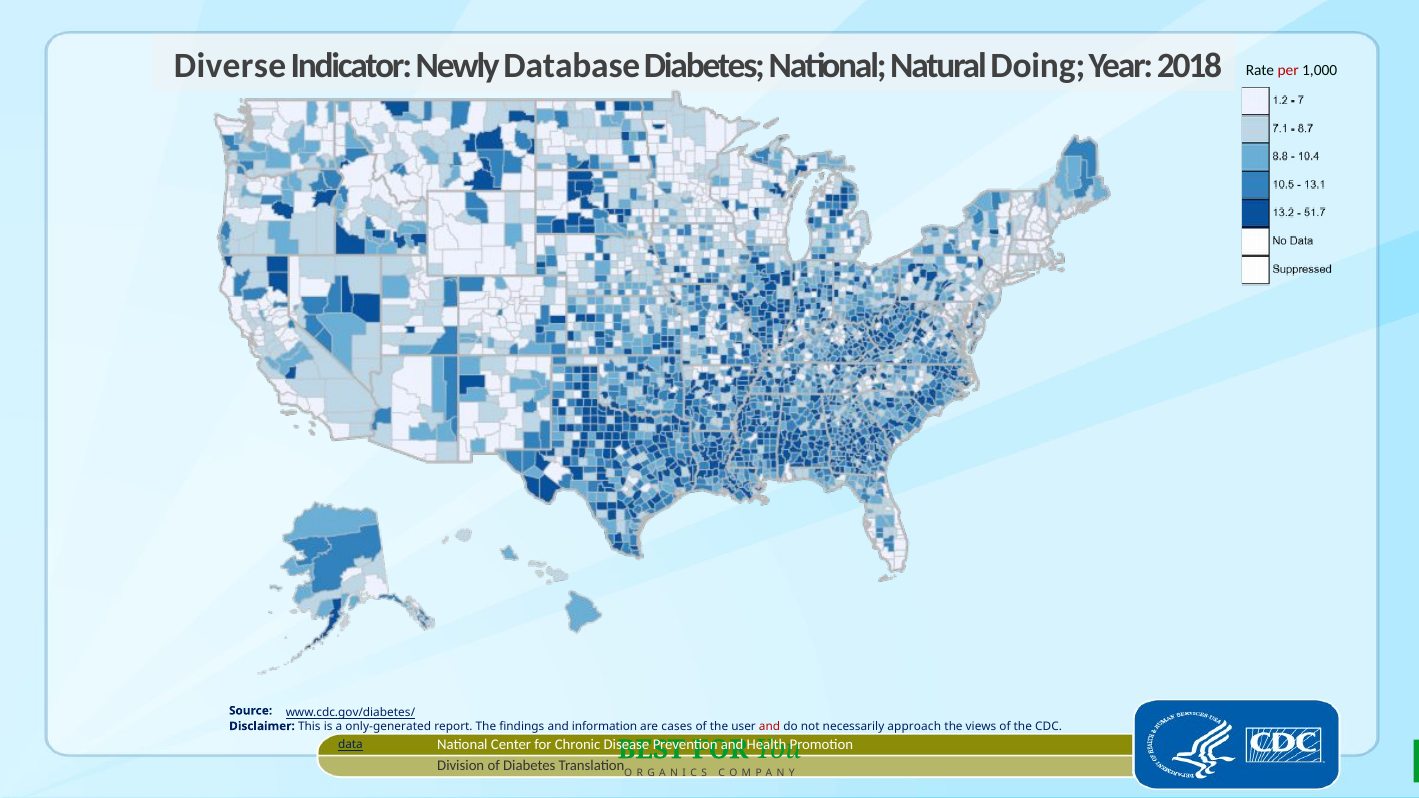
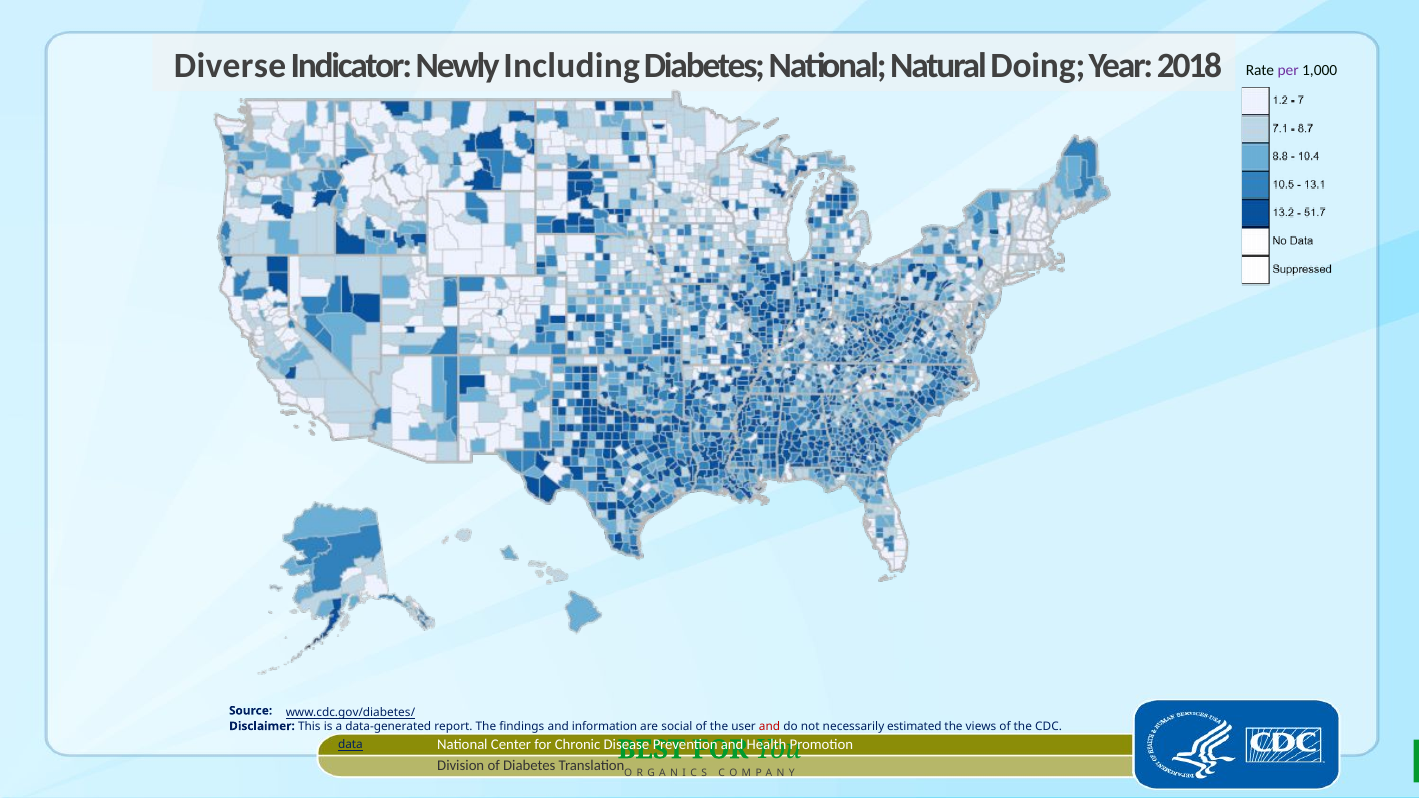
Database: Database -> Including
per colour: red -> purple
only-generated: only-generated -> data-generated
cases: cases -> social
approach: approach -> estimated
